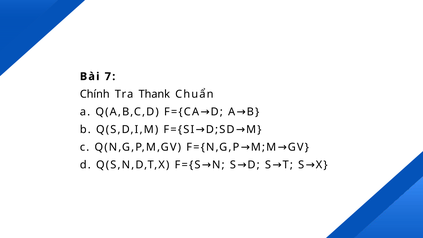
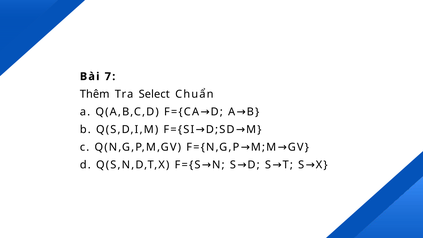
Chính: Chính -> Thêm
Thank: Thank -> Select
